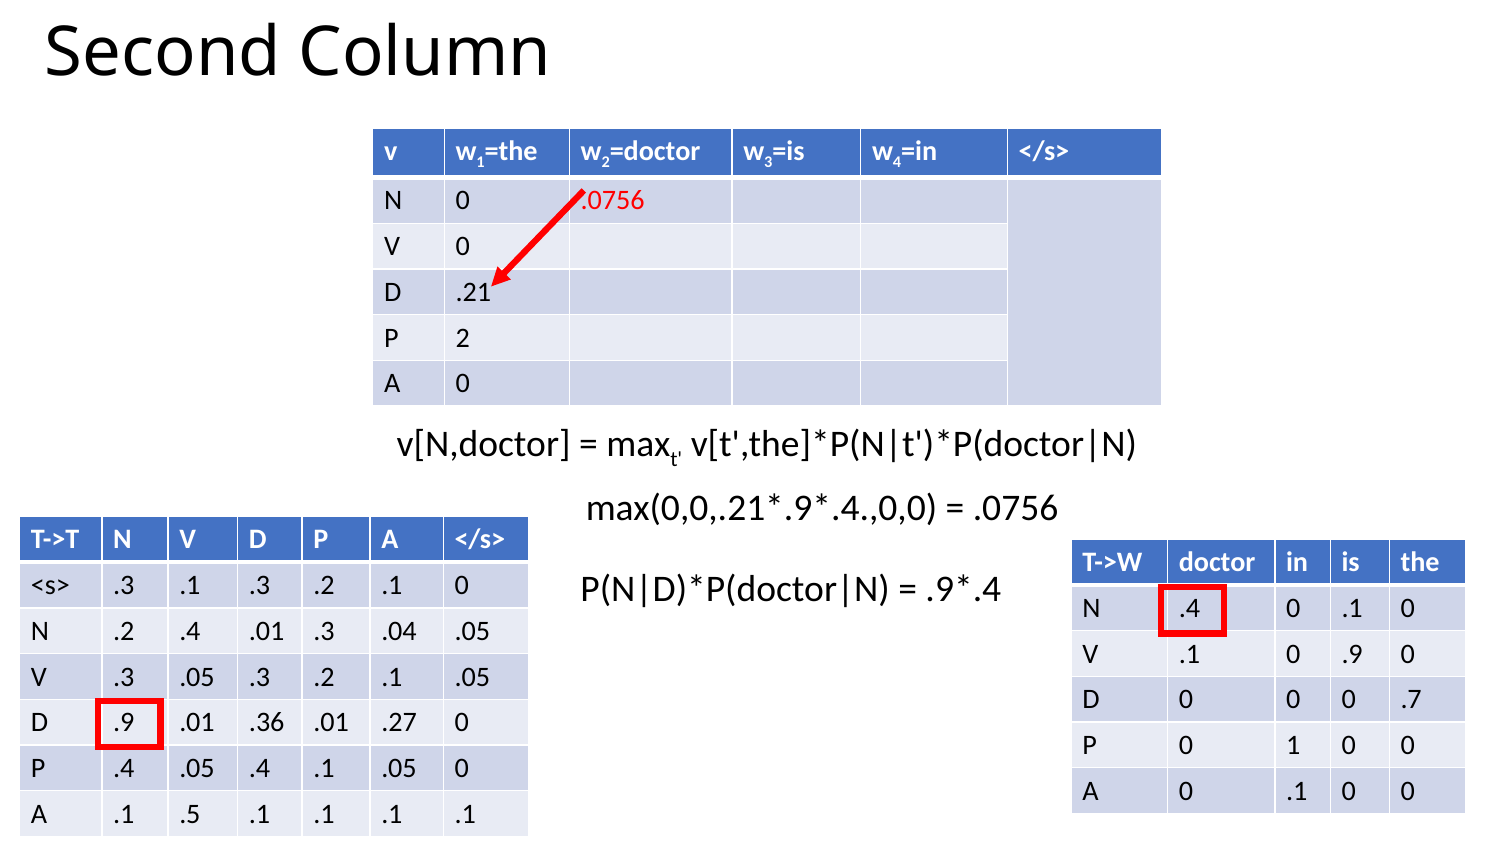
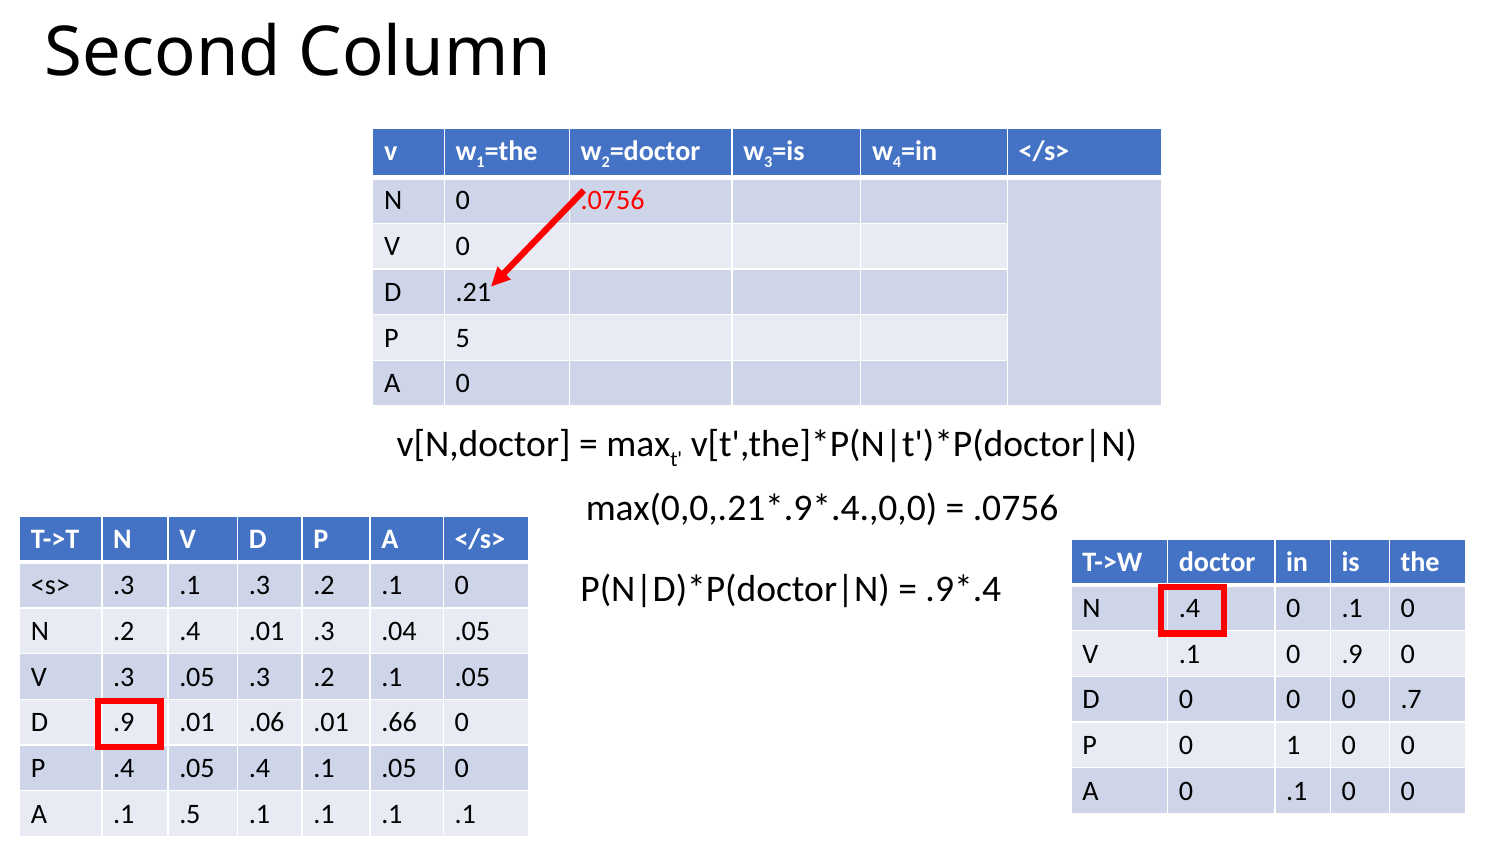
P 2: 2 -> 5
.36: .36 -> .06
.27: .27 -> .66
